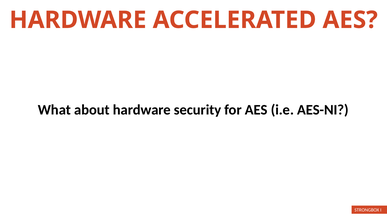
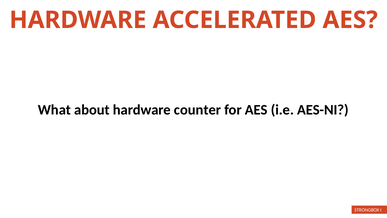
security: security -> counter
